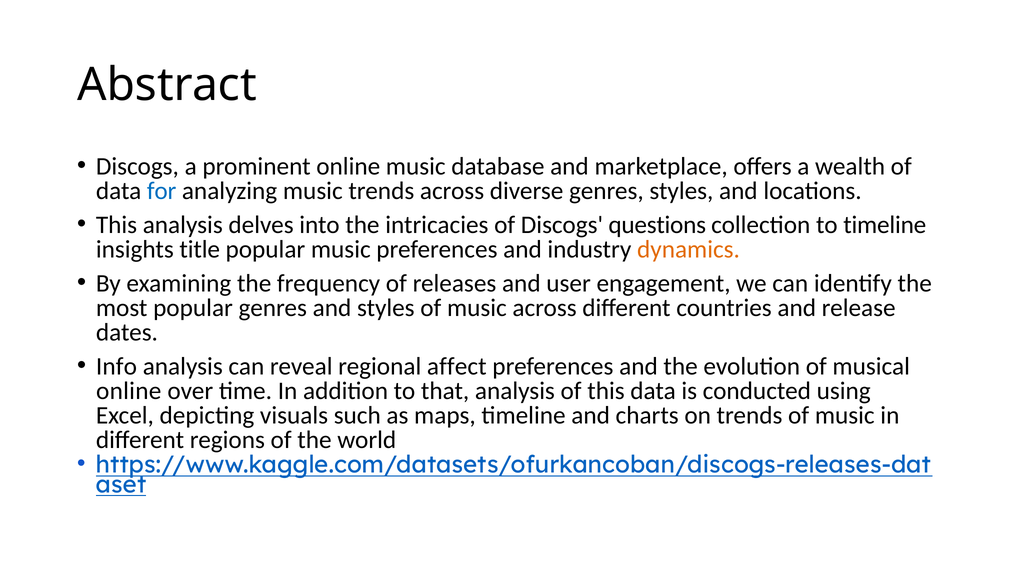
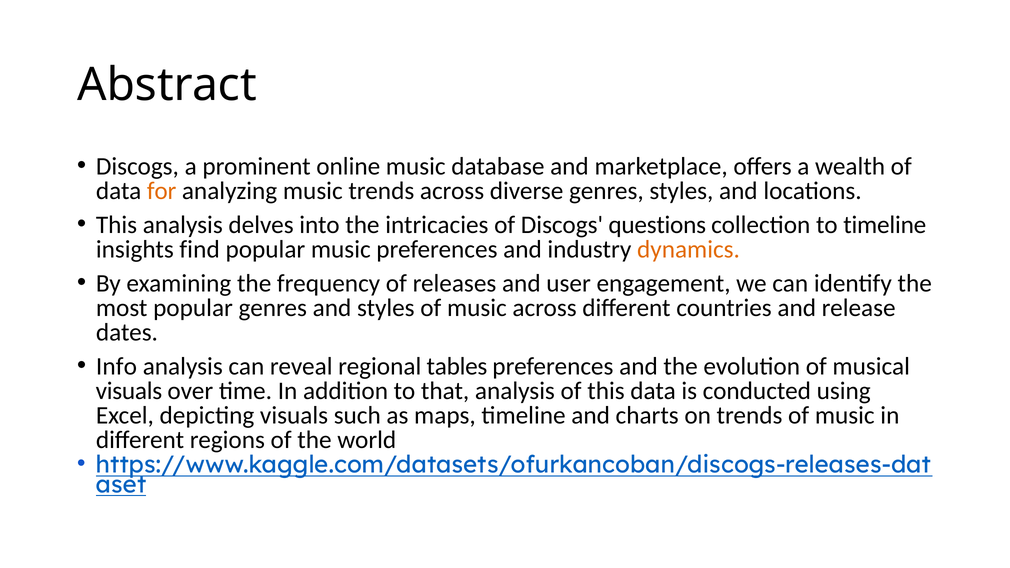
for colour: blue -> orange
title: title -> find
affect: affect -> tables
online at (129, 391): online -> visuals
